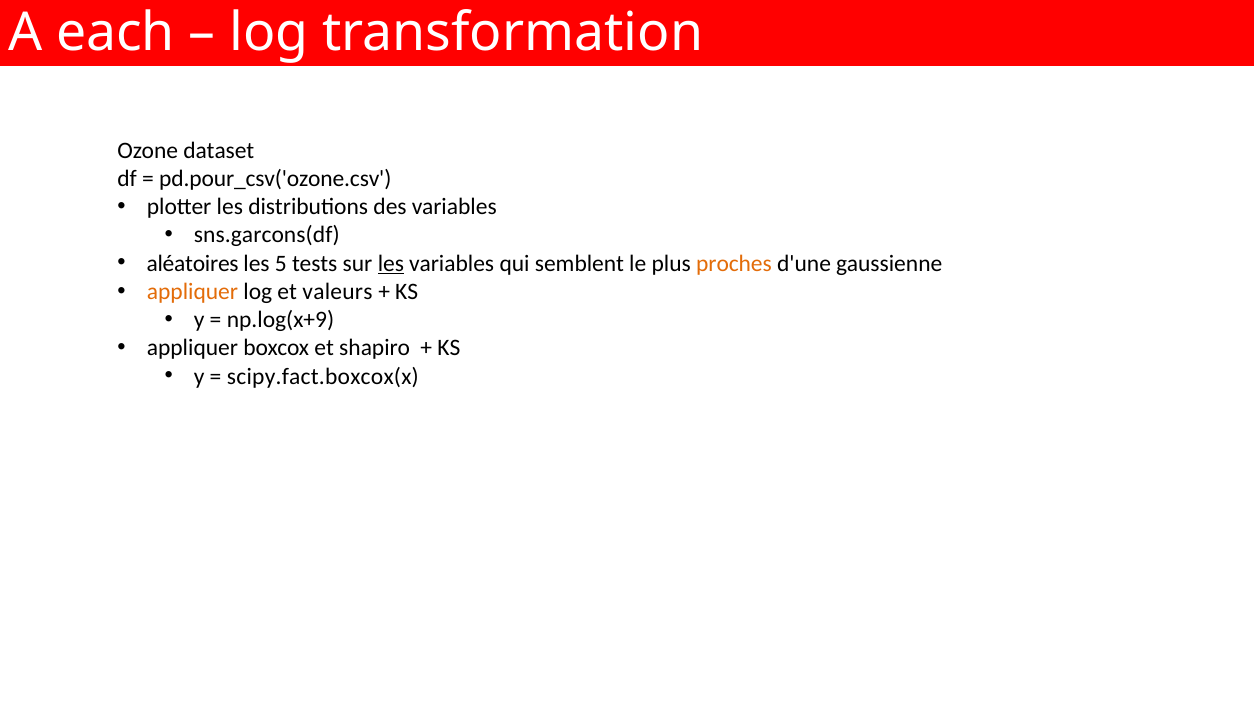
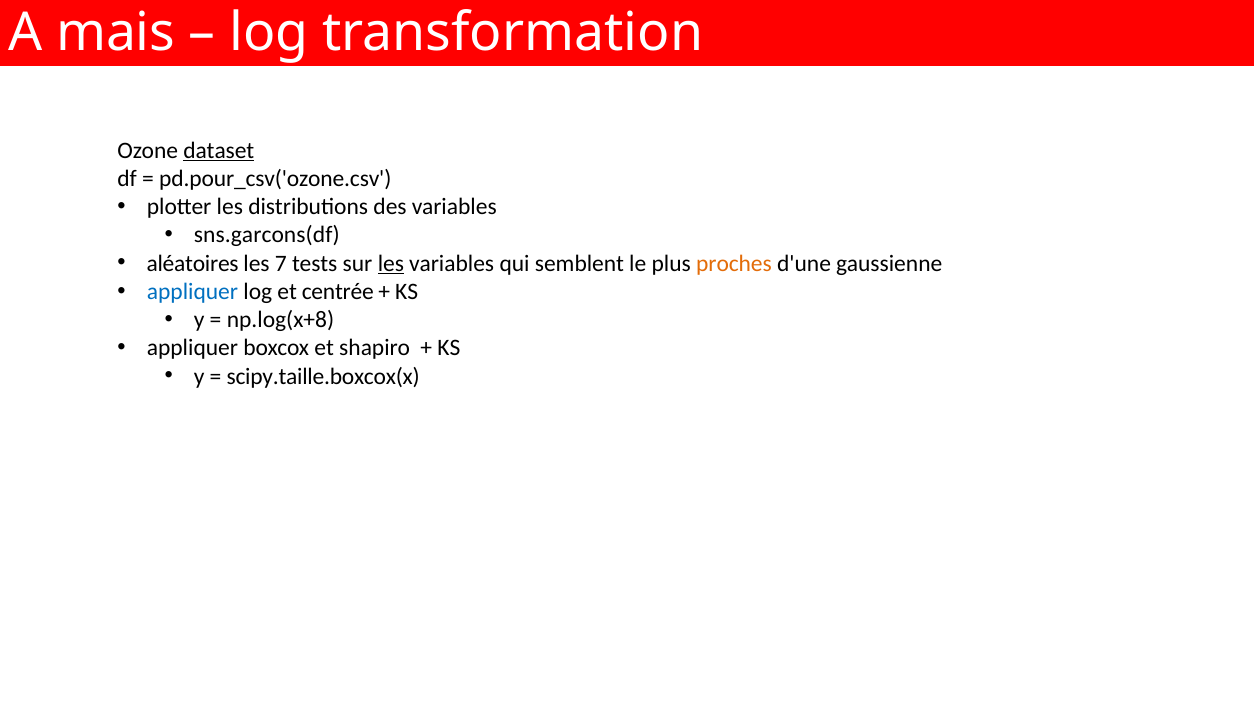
each: each -> mais
dataset underline: none -> present
5: 5 -> 7
appliquer at (192, 291) colour: orange -> blue
valeurs: valeurs -> centrée
np.log(x+9: np.log(x+9 -> np.log(x+8
scipy.fact.boxcox(x: scipy.fact.boxcox(x -> scipy.taille.boxcox(x
